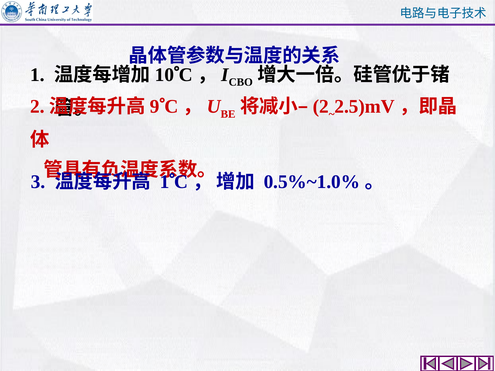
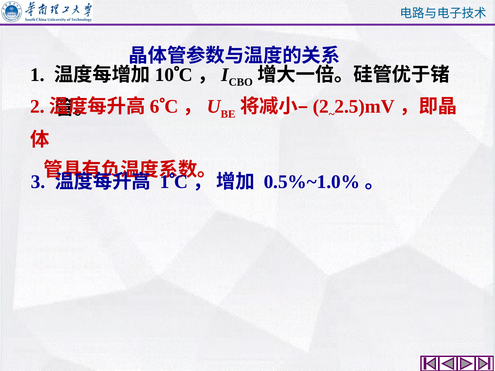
9: 9 -> 6
